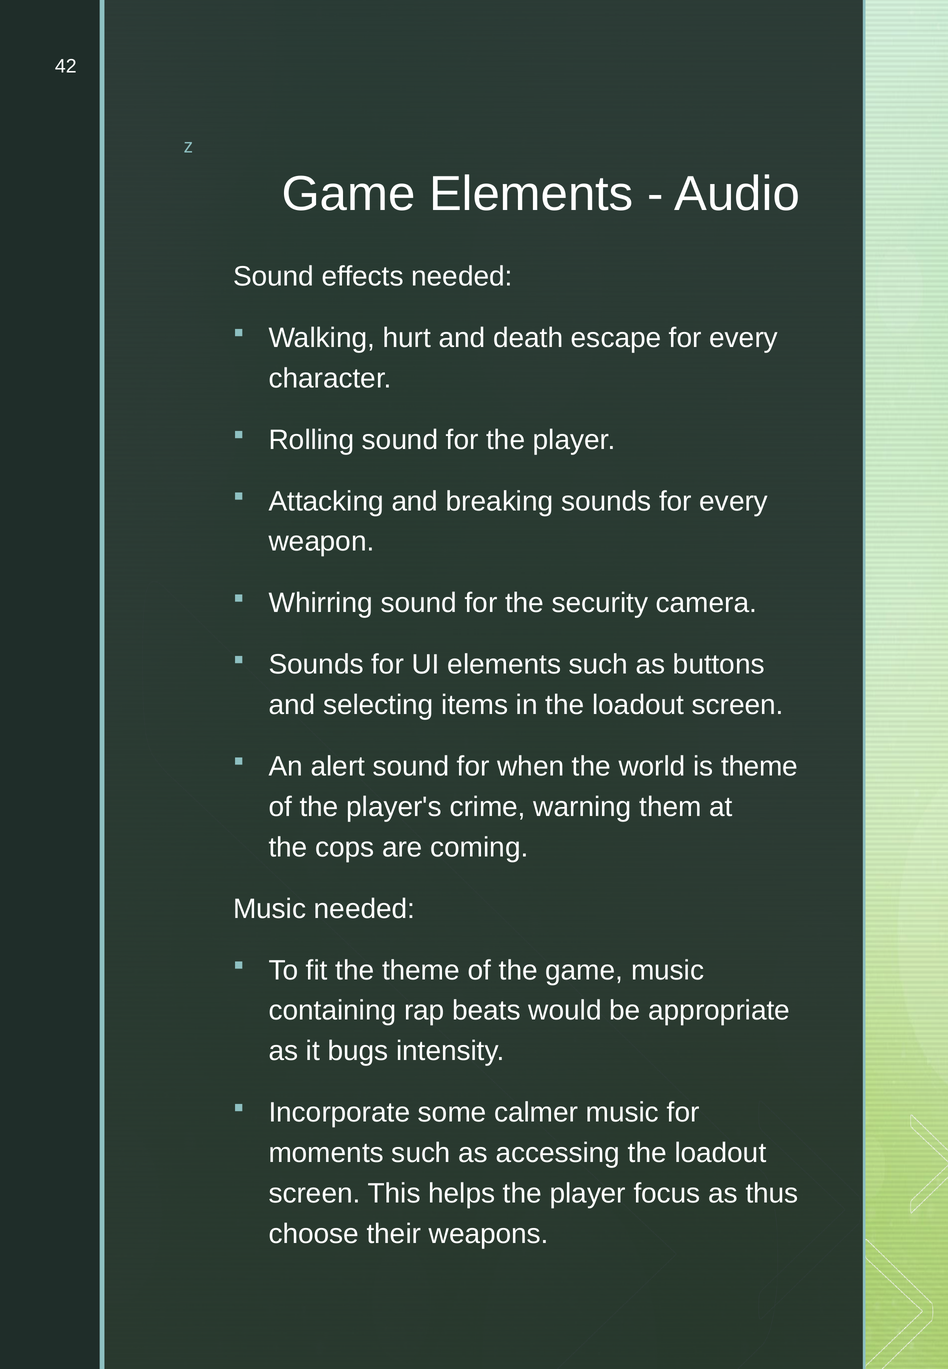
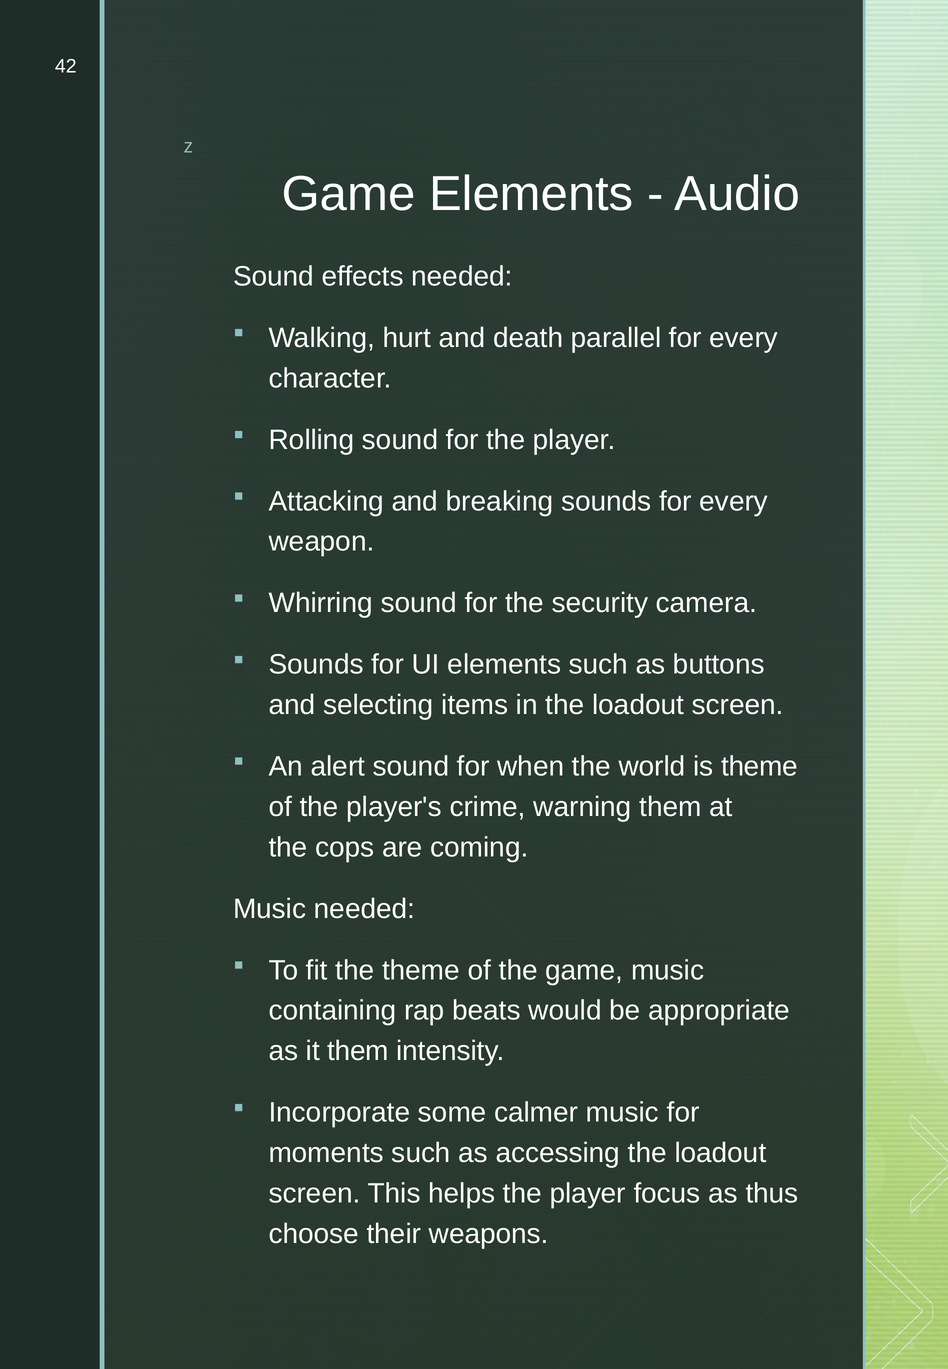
escape: escape -> parallel
it bugs: bugs -> them
